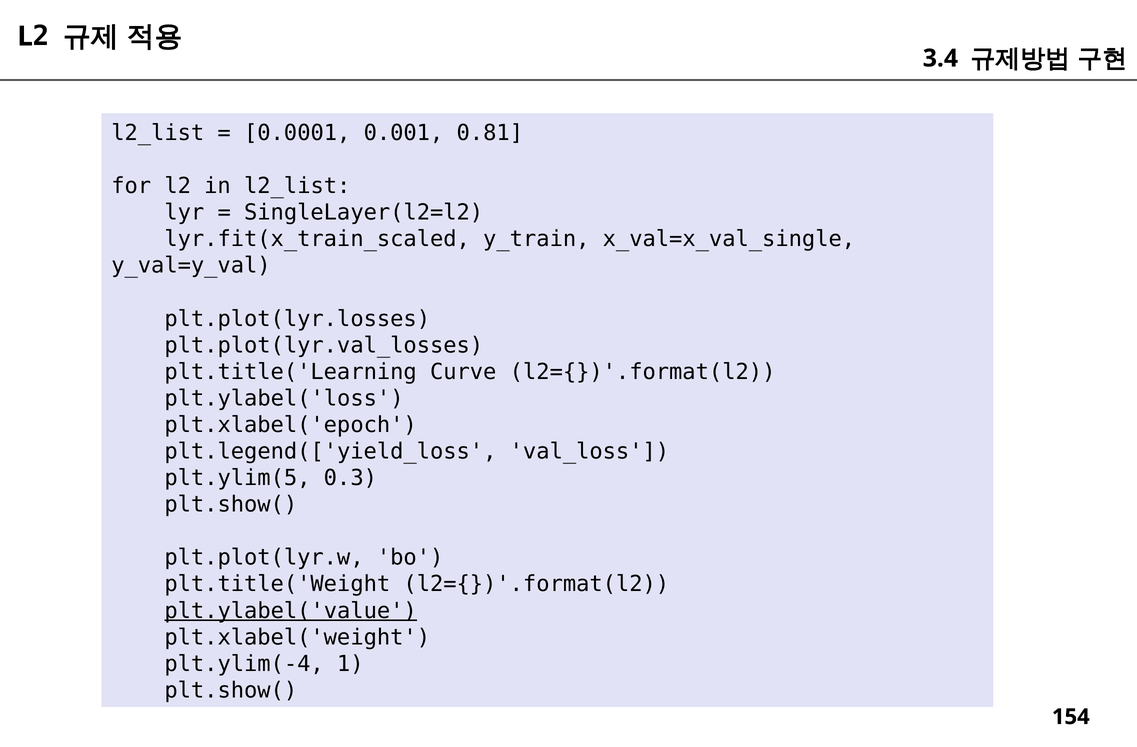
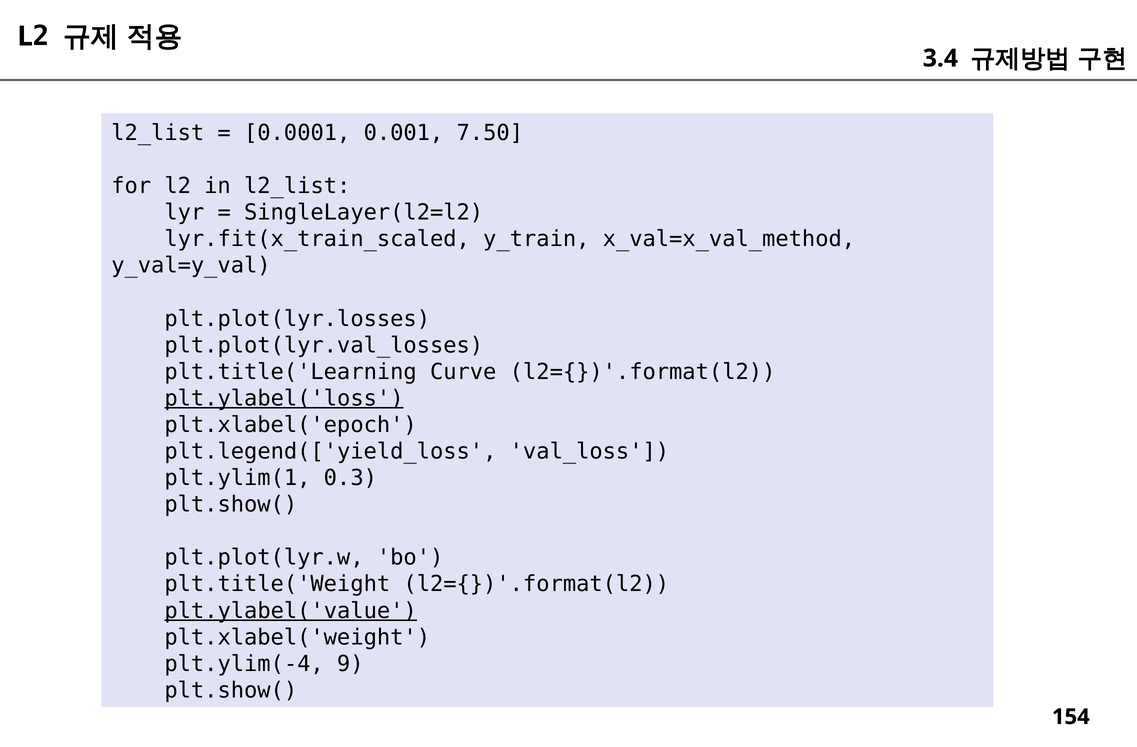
0.81: 0.81 -> 7.50
x_val=x_val_single: x_val=x_val_single -> x_val=x_val_method
plt.ylabel('loss underline: none -> present
plt.ylim(5: plt.ylim(5 -> plt.ylim(1
1: 1 -> 9
